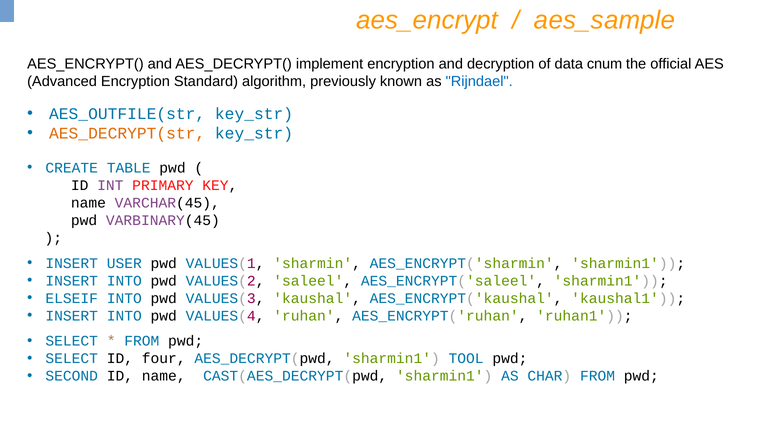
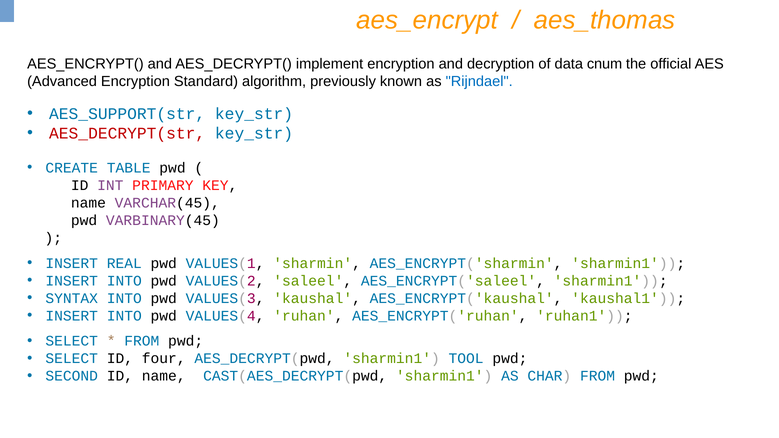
aes_sample: aes_sample -> aes_thomas
AES_OUTFILE(str: AES_OUTFILE(str -> AES_SUPPORT(str
AES_DECRYPT(str colour: orange -> red
USER: USER -> REAL
ELSEIF: ELSEIF -> SYNTAX
